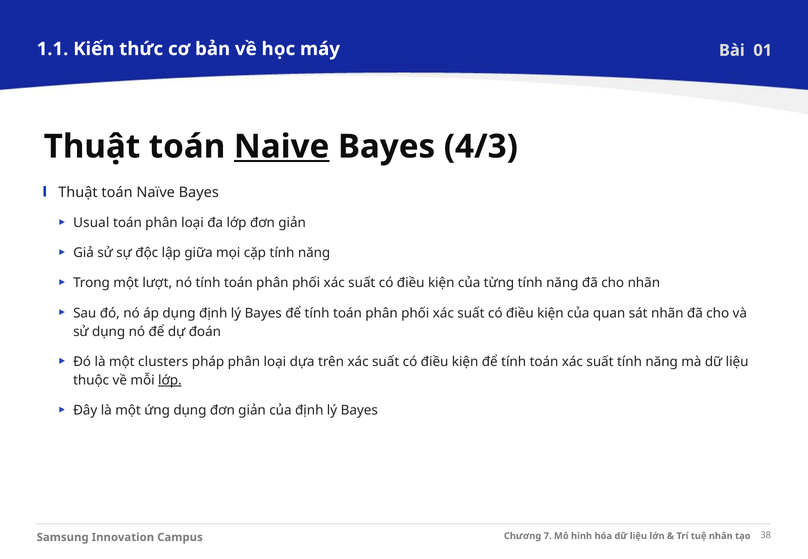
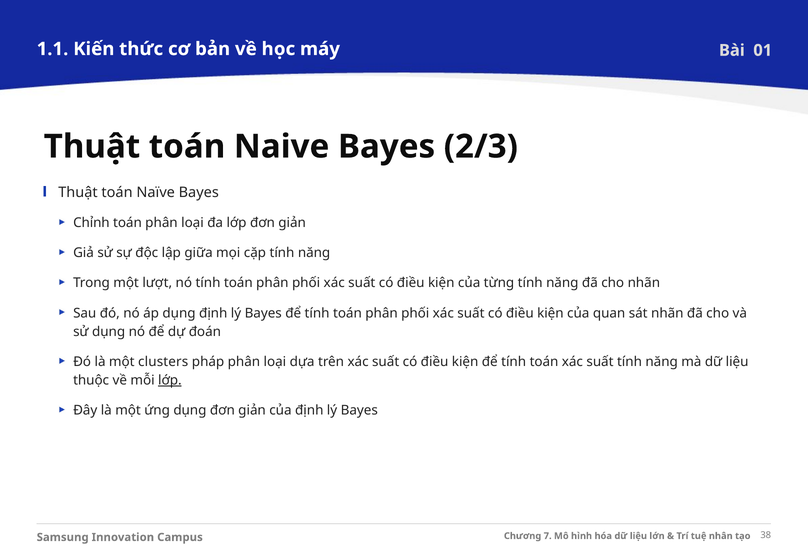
Naive underline: present -> none
4/3: 4/3 -> 2/3
Usual: Usual -> Chỉnh
